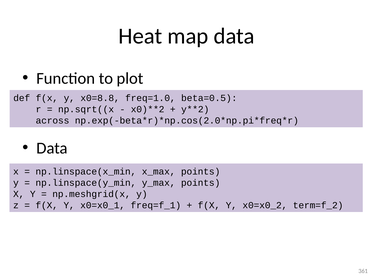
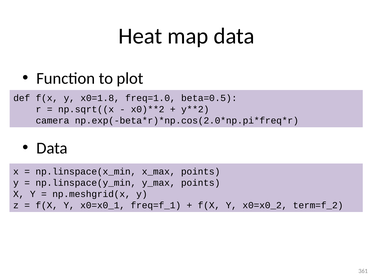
x0=8.8: x0=8.8 -> x0=1.8
across: across -> camera
